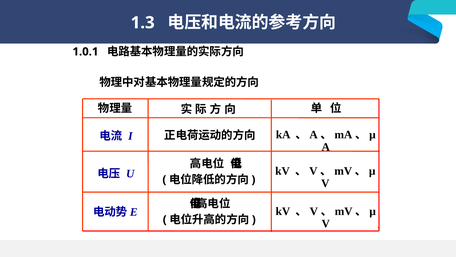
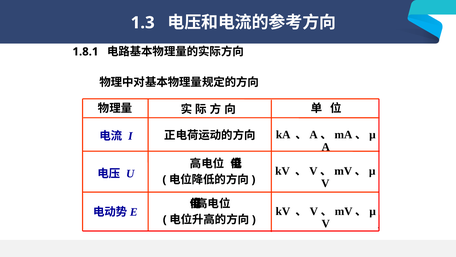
1.0.1: 1.0.1 -> 1.8.1
